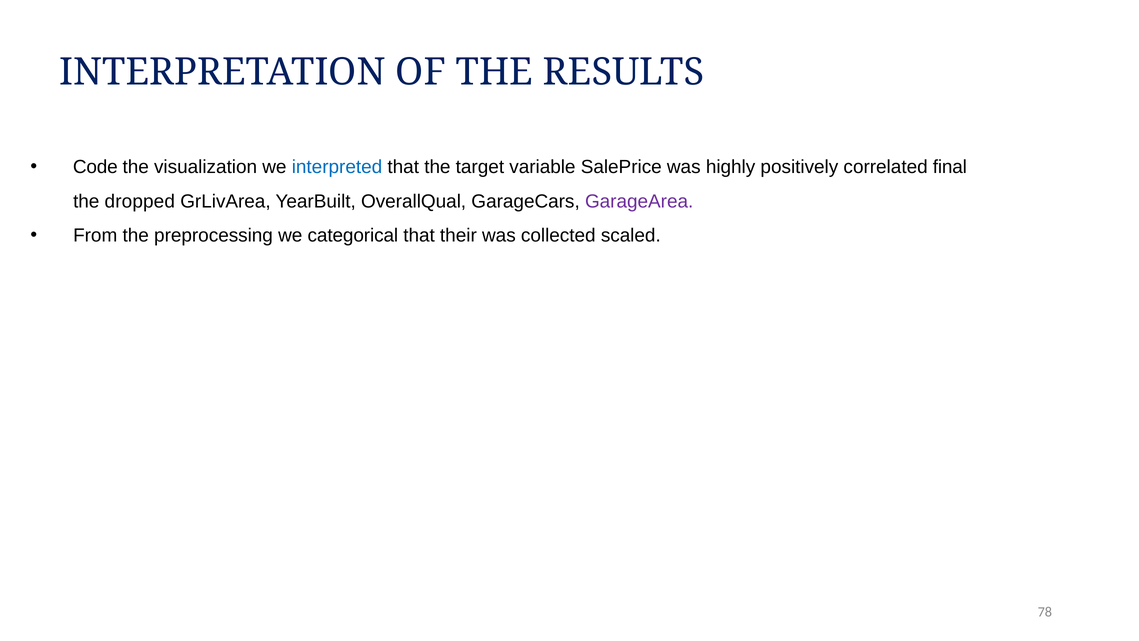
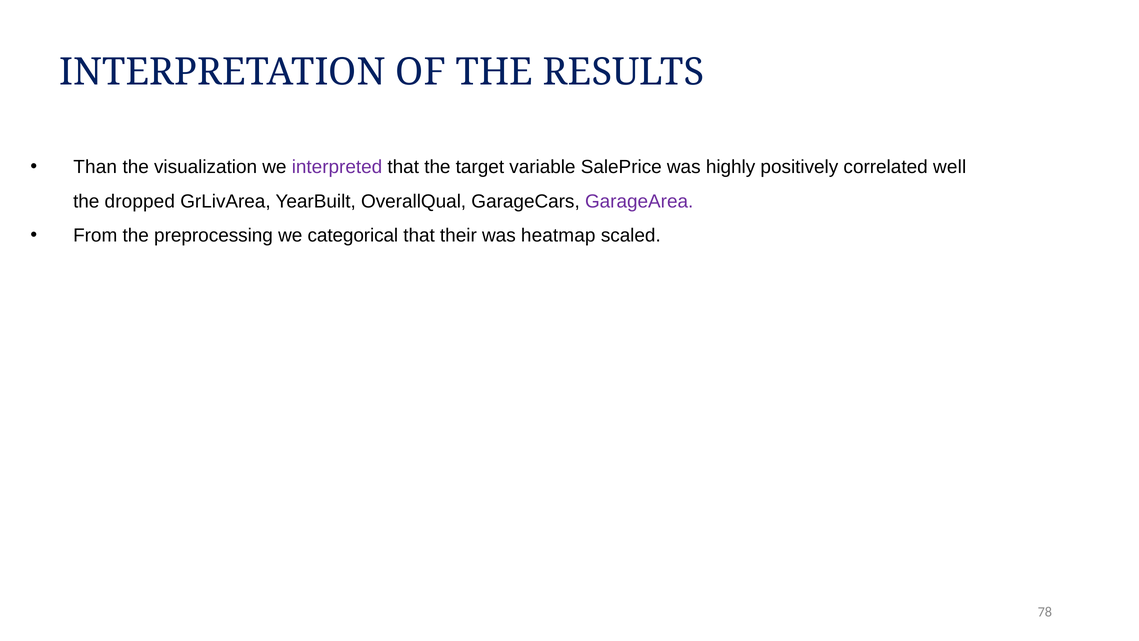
Code: Code -> Than
interpreted colour: blue -> purple
final: final -> well
collected: collected -> heatmap
